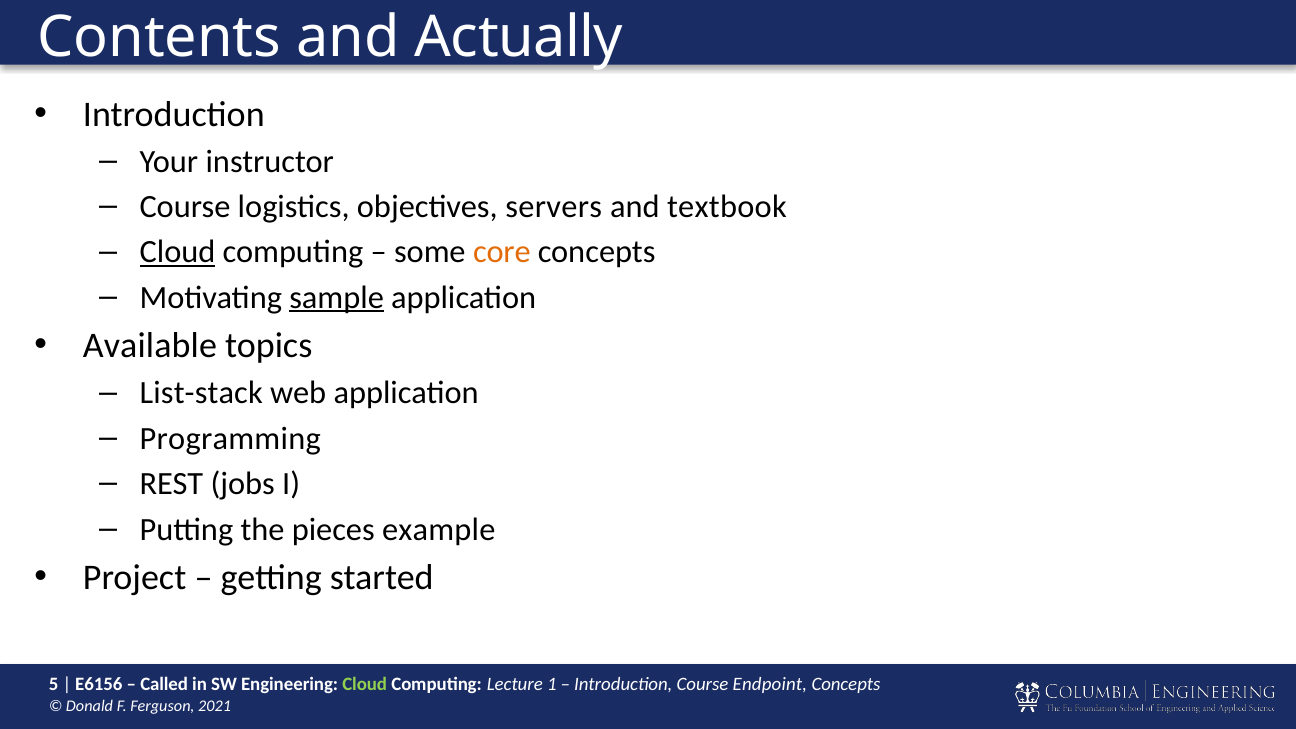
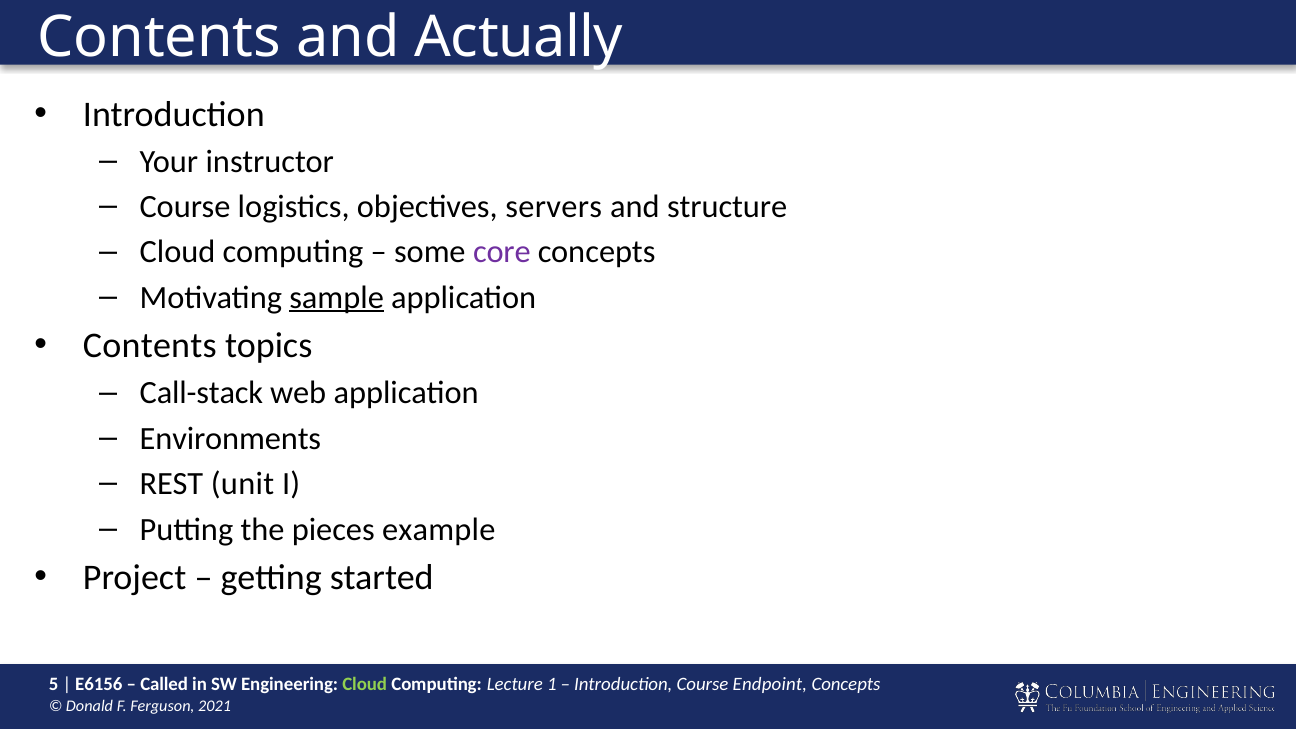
textbook: textbook -> structure
Cloud at (178, 252) underline: present -> none
core colour: orange -> purple
Available at (150, 346): Available -> Contents
List-stack: List-stack -> Call-stack
Programming: Programming -> Environments
jobs: jobs -> unit
